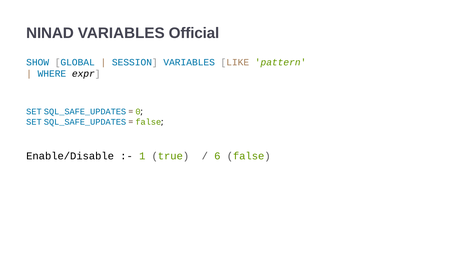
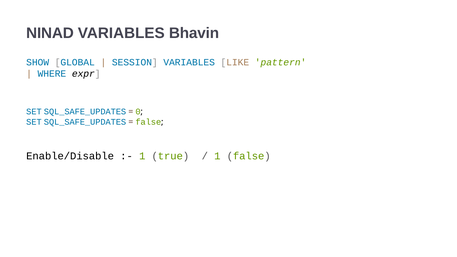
Official: Official -> Bhavin
6 at (217, 156): 6 -> 1
